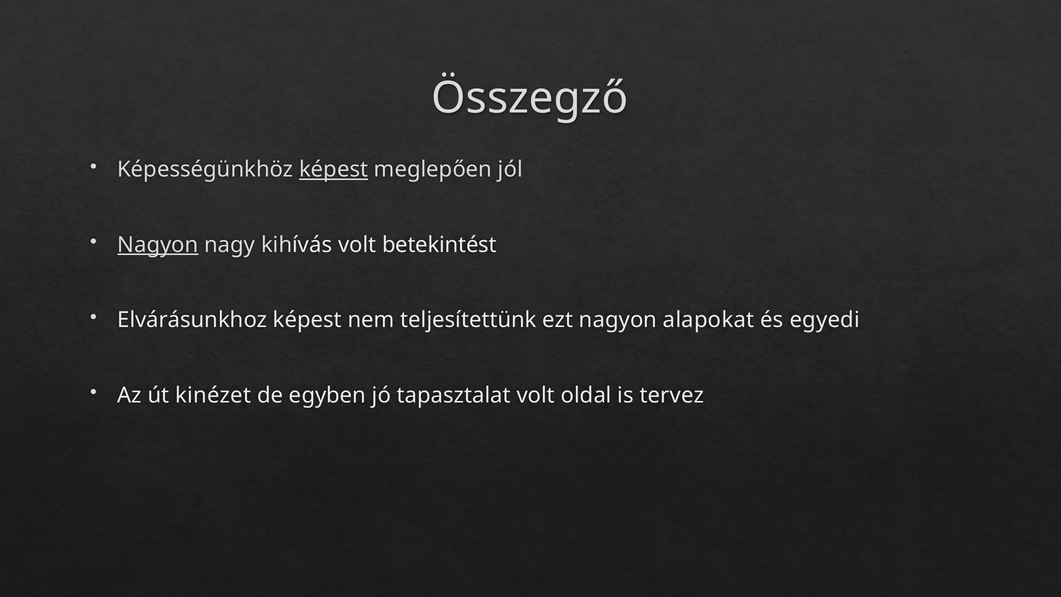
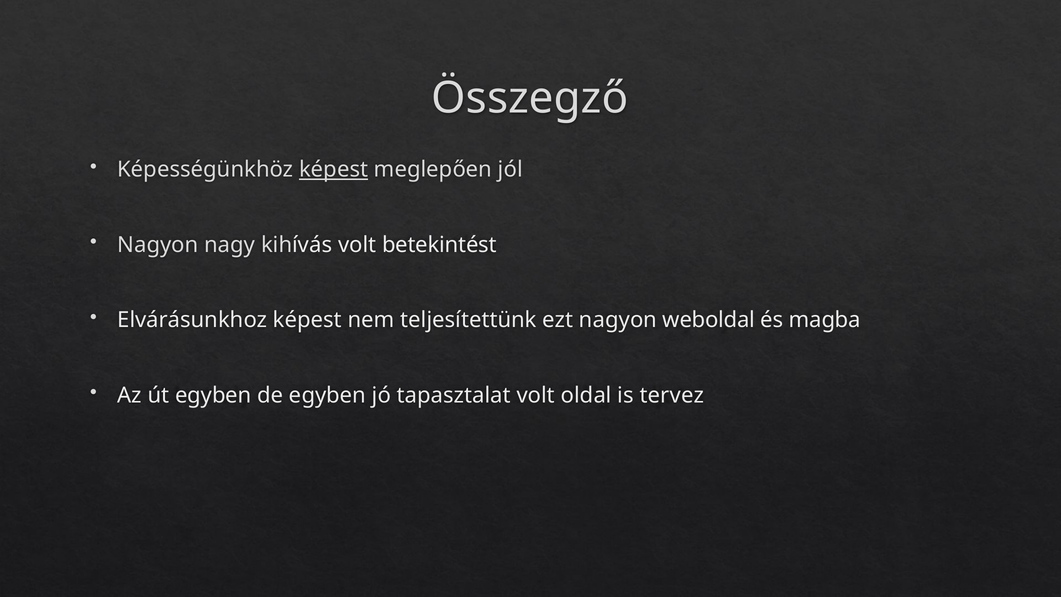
Nagyon at (158, 245) underline: present -> none
alapokat: alapokat -> weboldal
egyedi: egyedi -> magba
út kinézet: kinézet -> egyben
